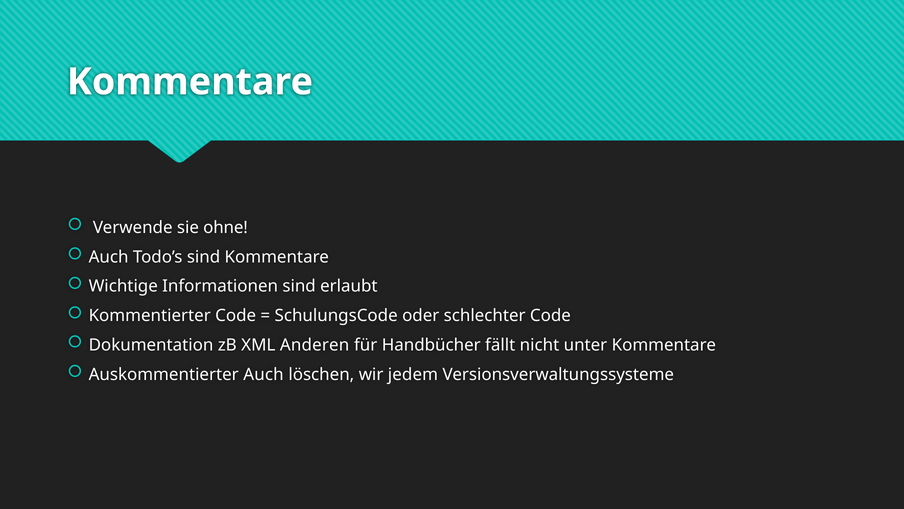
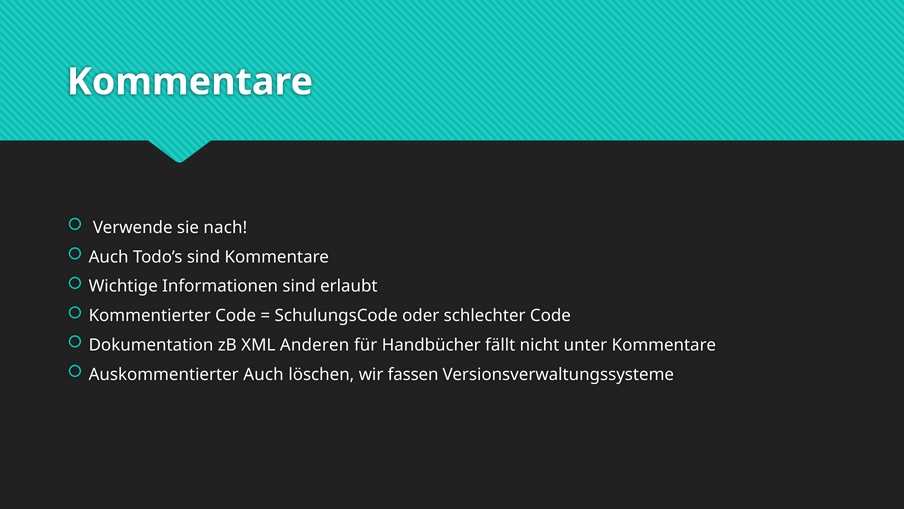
ohne: ohne -> nach
jedem: jedem -> fassen
